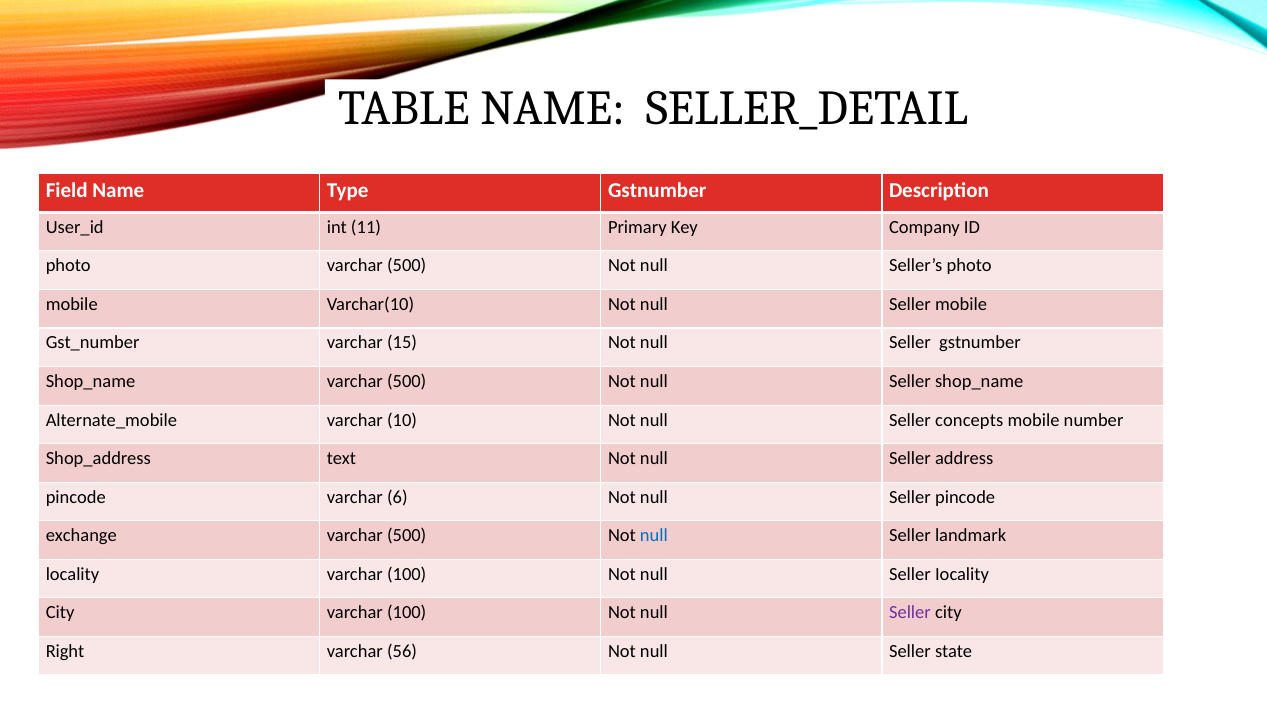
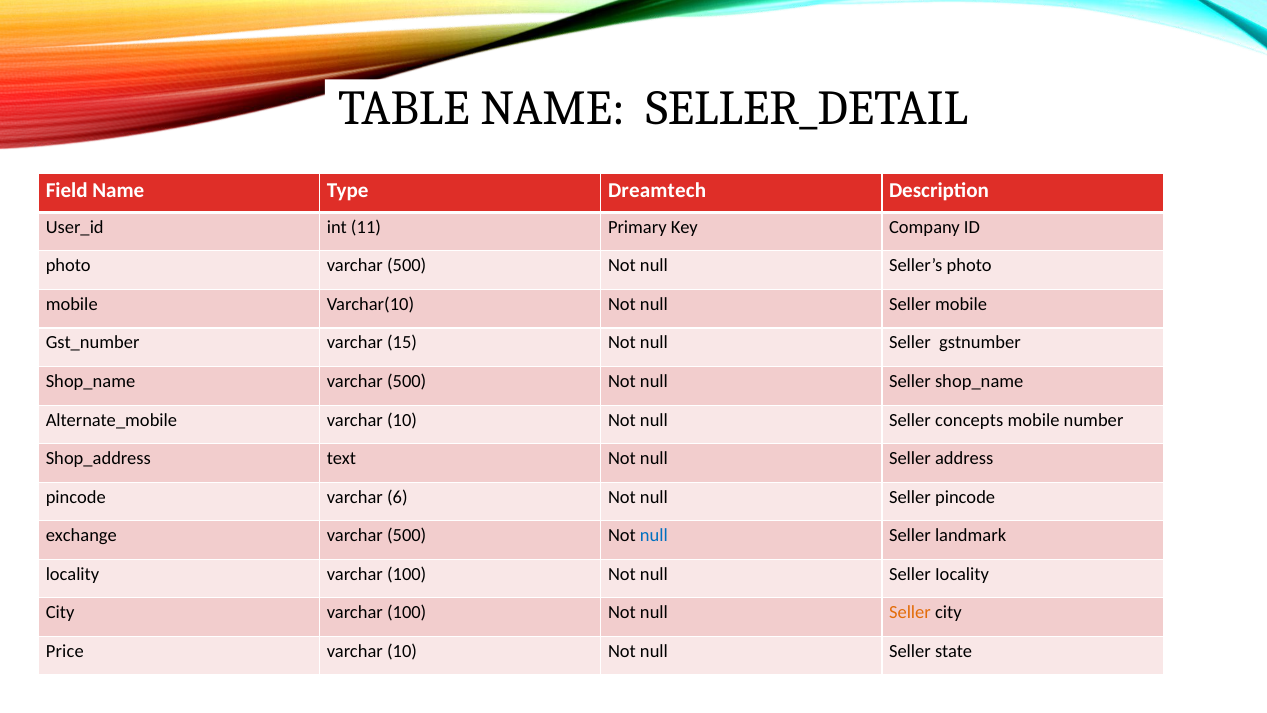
Type Gstnumber: Gstnumber -> Dreamtech
Seller at (910, 612) colour: purple -> orange
Right: Right -> Price
56 at (402, 651): 56 -> 10
